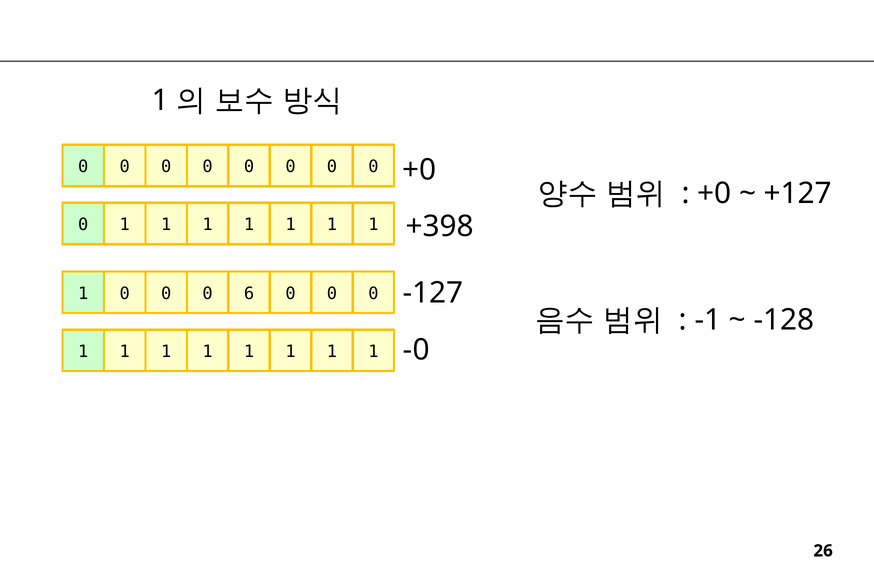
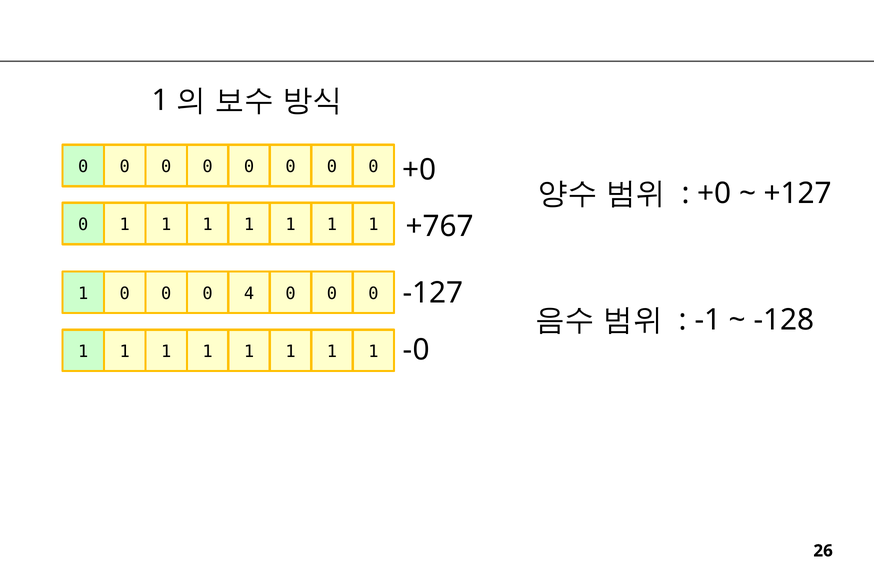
+398: +398 -> +767
6: 6 -> 4
